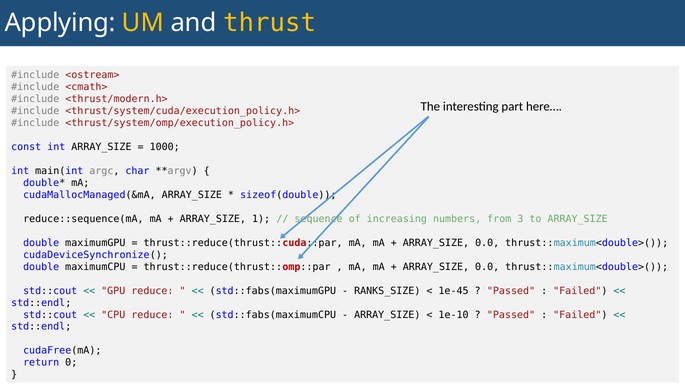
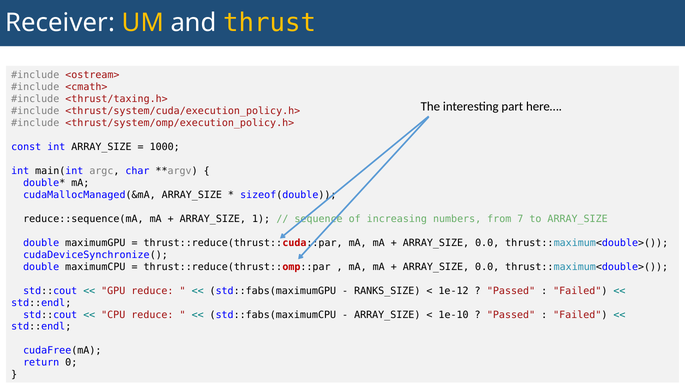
Applying: Applying -> Receiver
<thrust/modern.h>: <thrust/modern.h> -> <thrust/taxing.h>
3: 3 -> 7
1e-45: 1e-45 -> 1e-12
